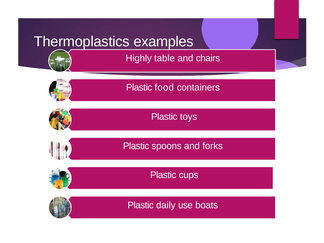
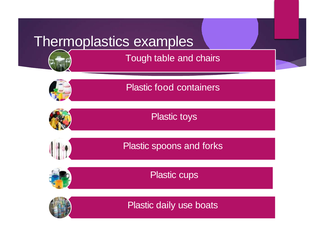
Highly: Highly -> Tough
